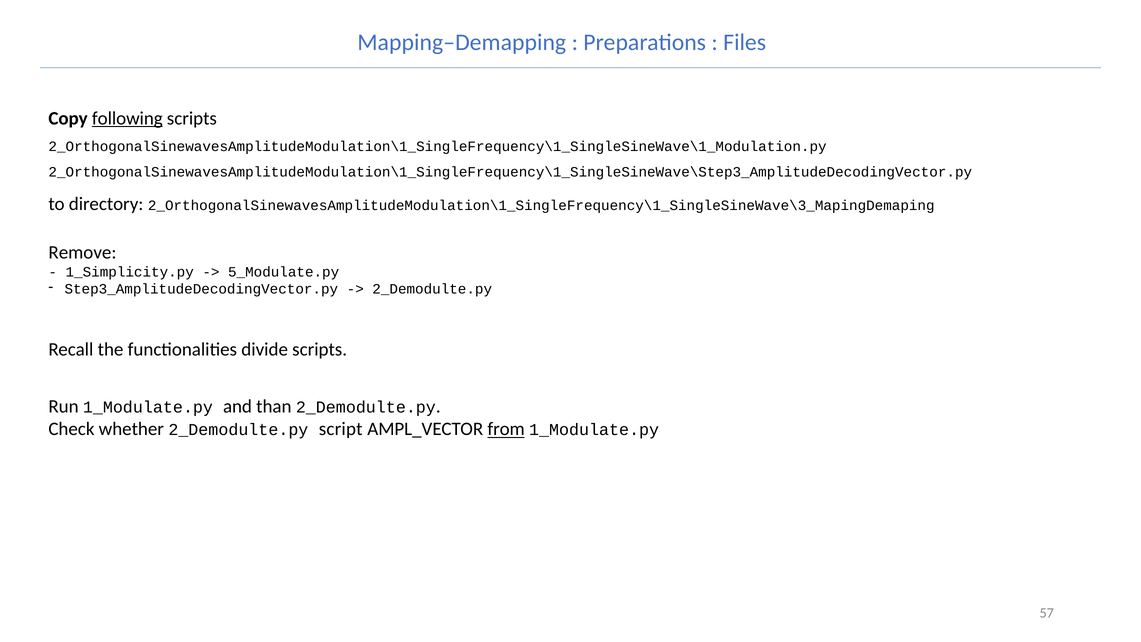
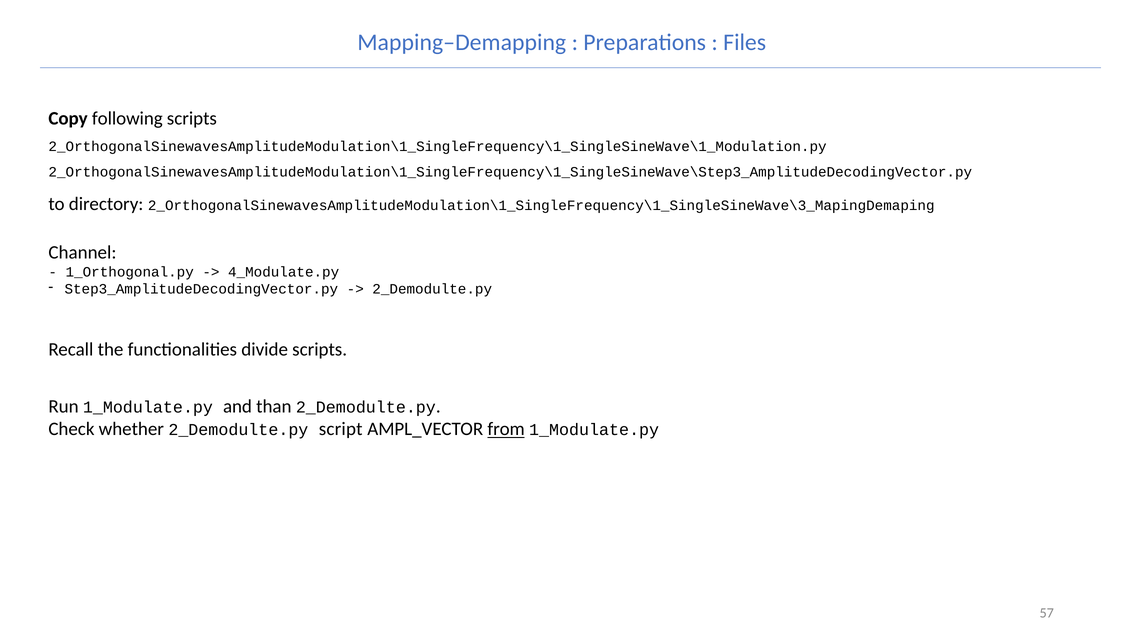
following underline: present -> none
Remove: Remove -> Channel
1_Simplicity.py: 1_Simplicity.py -> 1_Orthogonal.py
5_Modulate.py: 5_Modulate.py -> 4_Modulate.py
